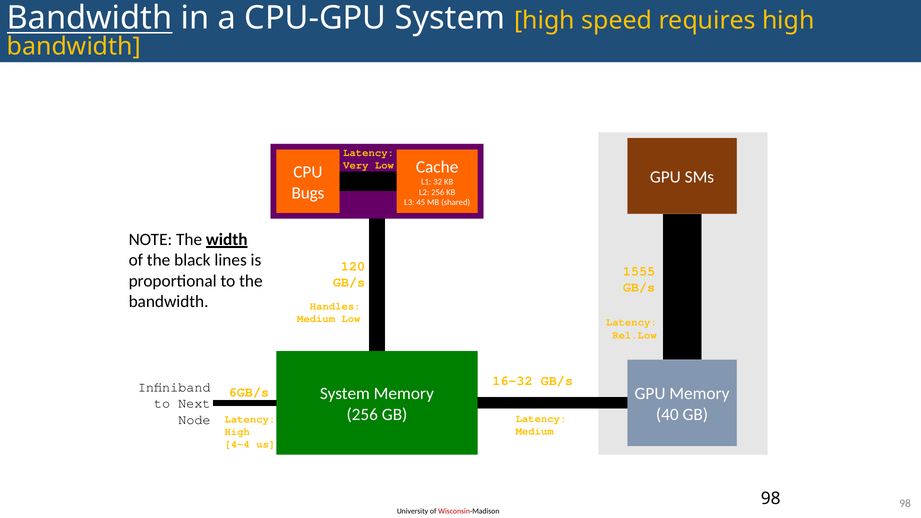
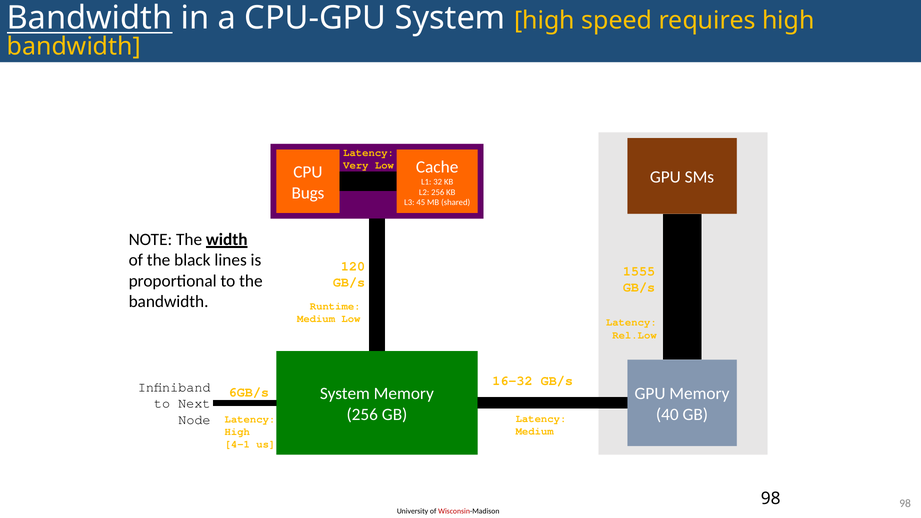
Handles: Handles -> Runtime
4-4: 4-4 -> 4-1
